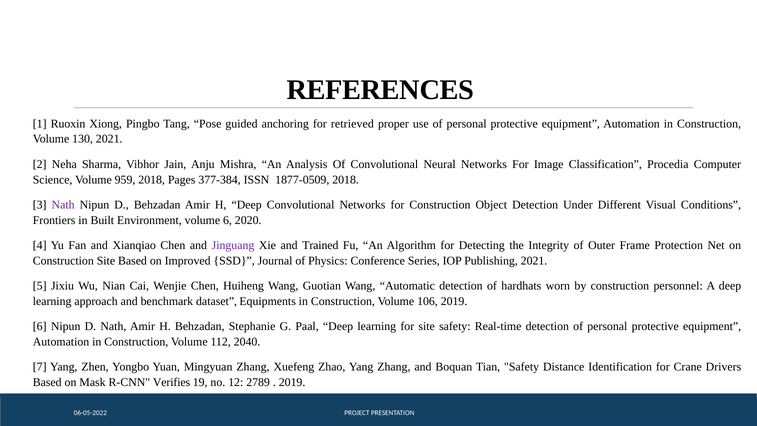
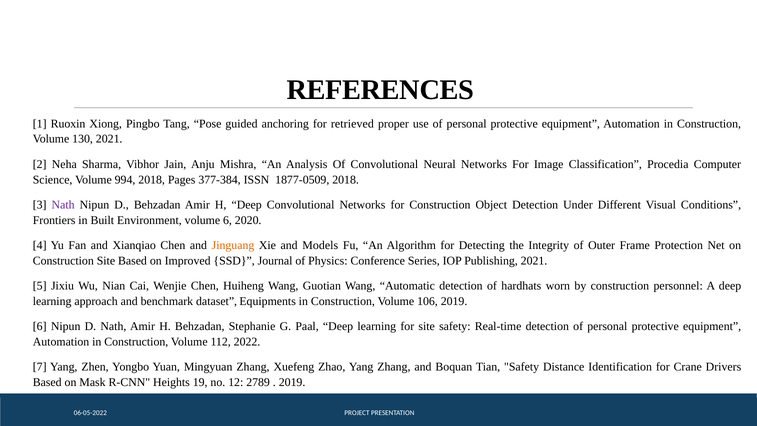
959: 959 -> 994
Jinguang colour: purple -> orange
Trained: Trained -> Models
2040: 2040 -> 2022
Verifies: Verifies -> Heights
